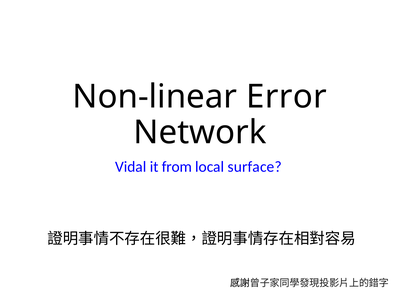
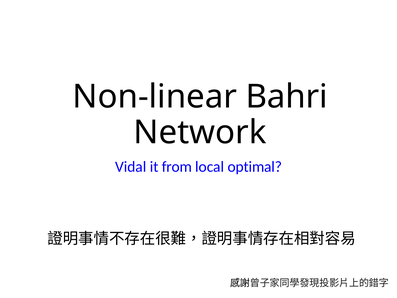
Error: Error -> Bahri
surface: surface -> optimal
